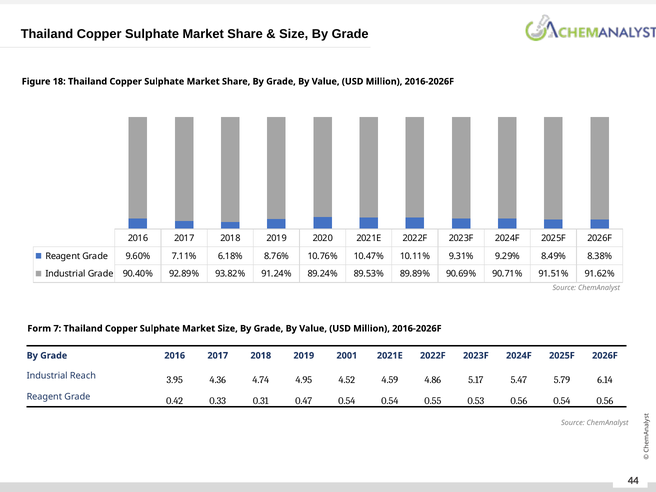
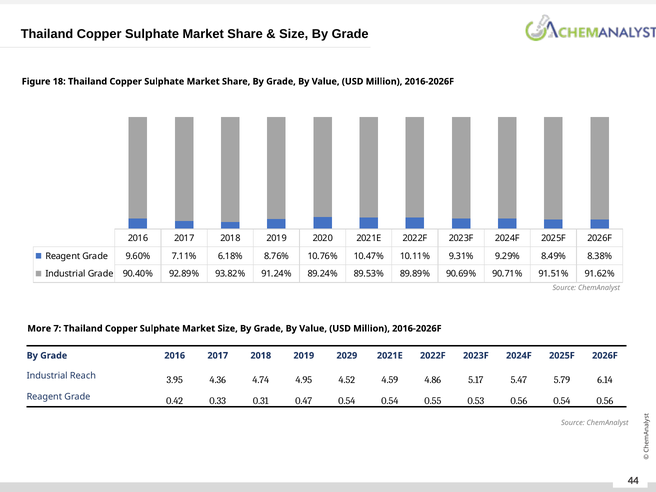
Form: Form -> More
2001: 2001 -> 2029
